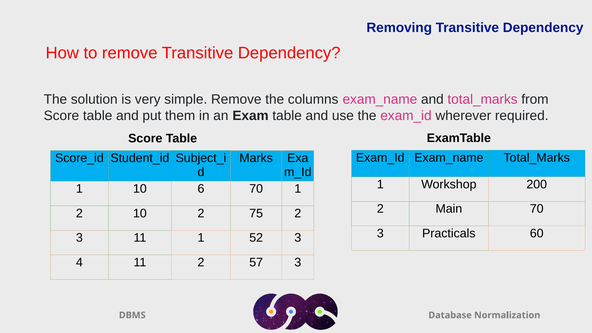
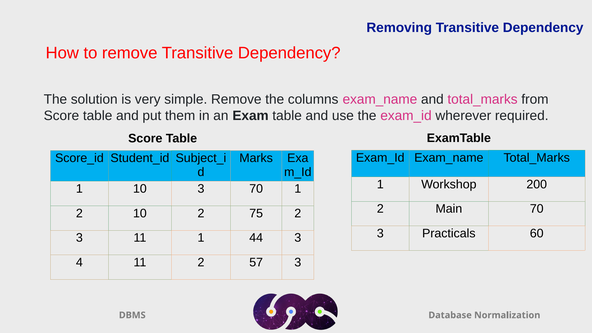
10 6: 6 -> 3
52: 52 -> 44
